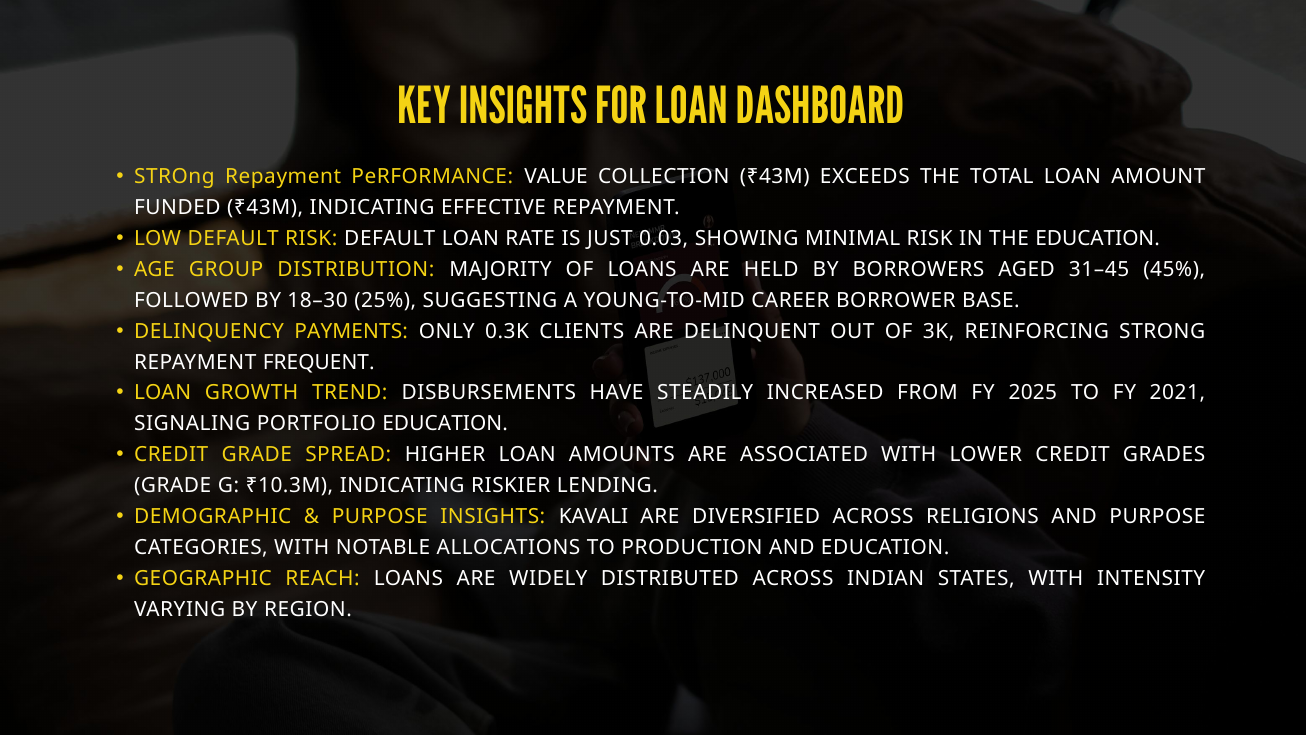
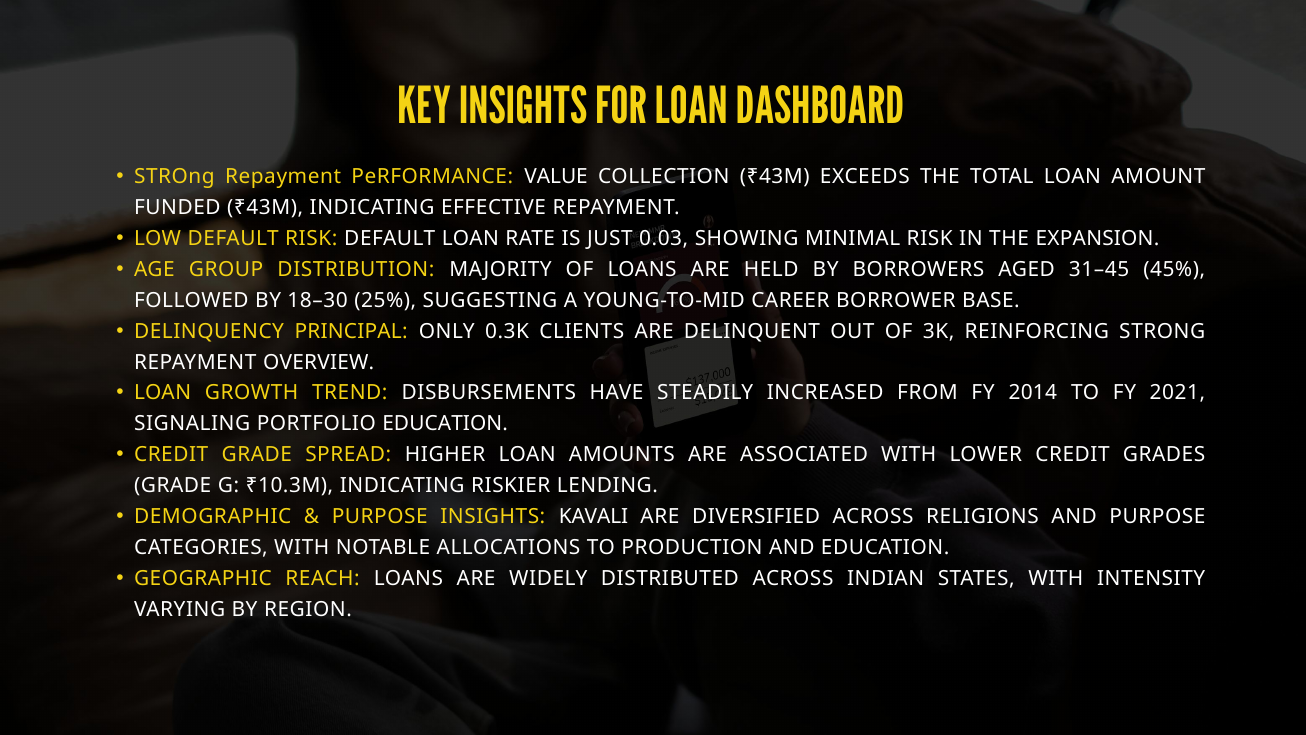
THE EDUCATION: EDUCATION -> EXPANSION
PAYMENTS: PAYMENTS -> PRINCIPAL
FREQUENT: FREQUENT -> OVERVIEW
2025: 2025 -> 2014
